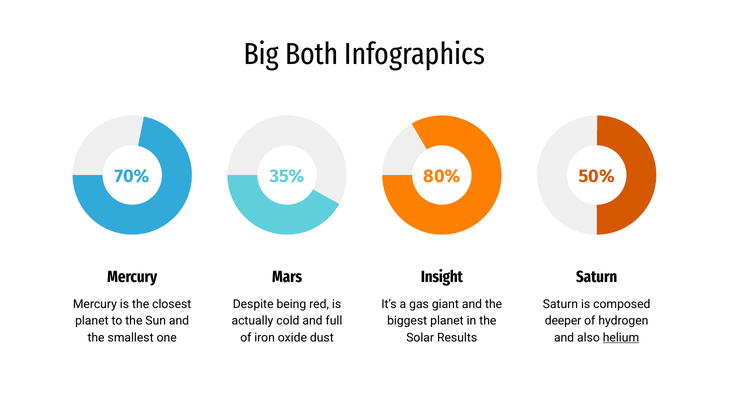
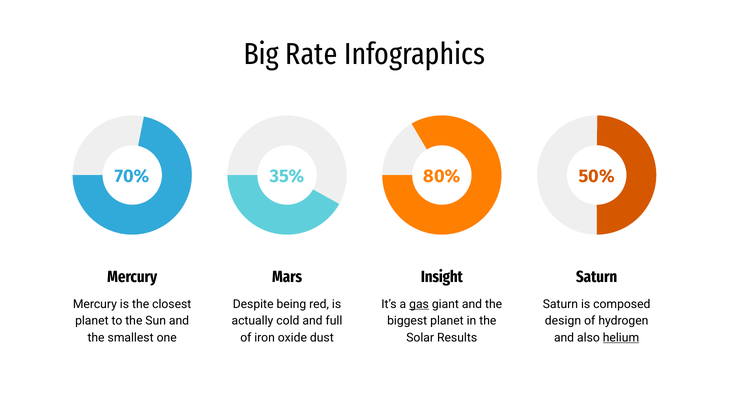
Both: Both -> Rate
gas underline: none -> present
deeper: deeper -> design
